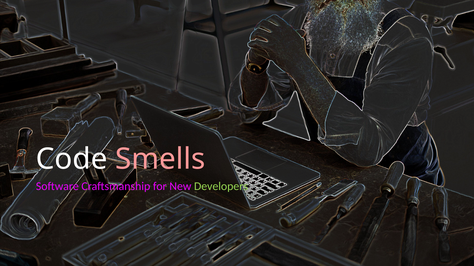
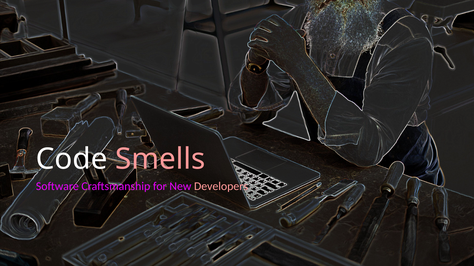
Developers colour: light green -> pink
